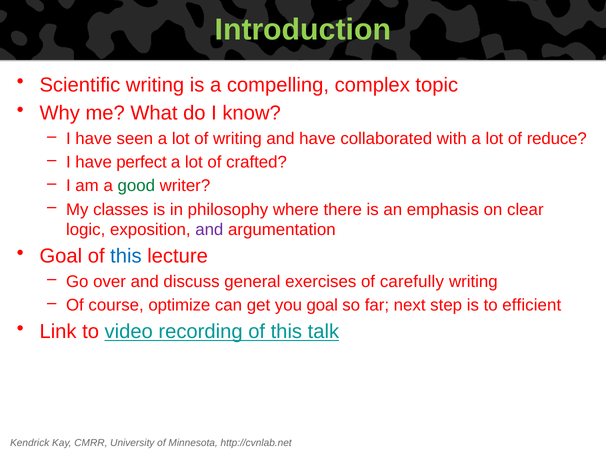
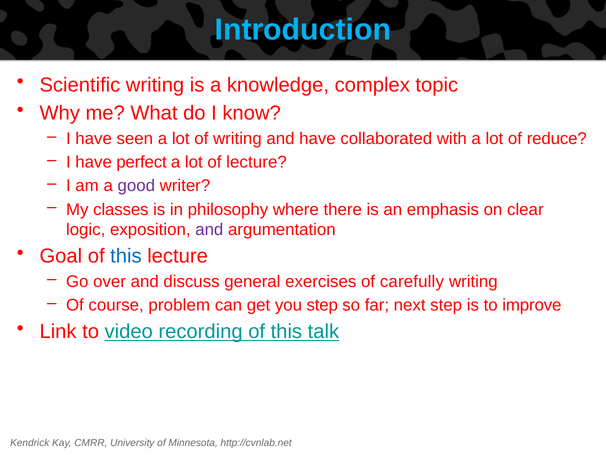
Introduction colour: light green -> light blue
compelling: compelling -> knowledge
of crafted: crafted -> lecture
good colour: green -> purple
optimize: optimize -> problem
you goal: goal -> step
efficient: efficient -> improve
